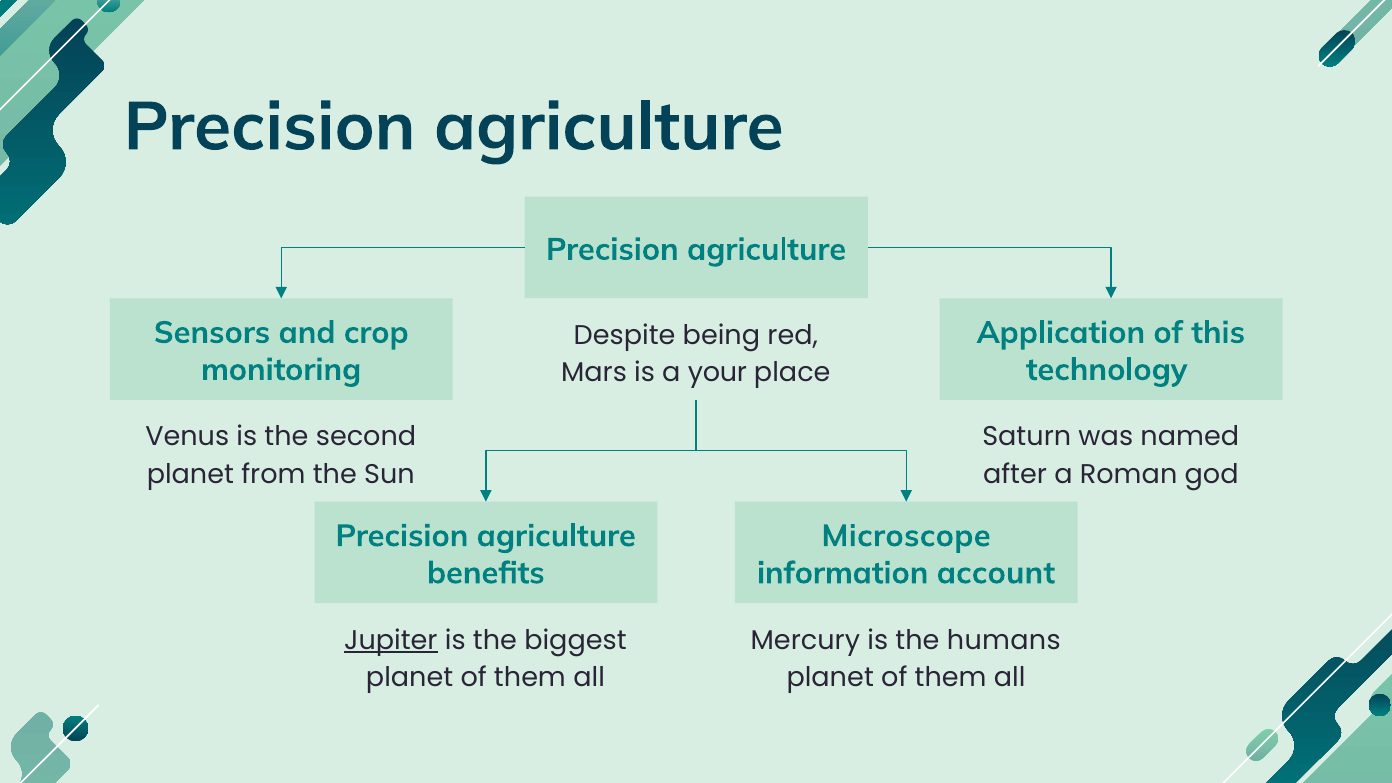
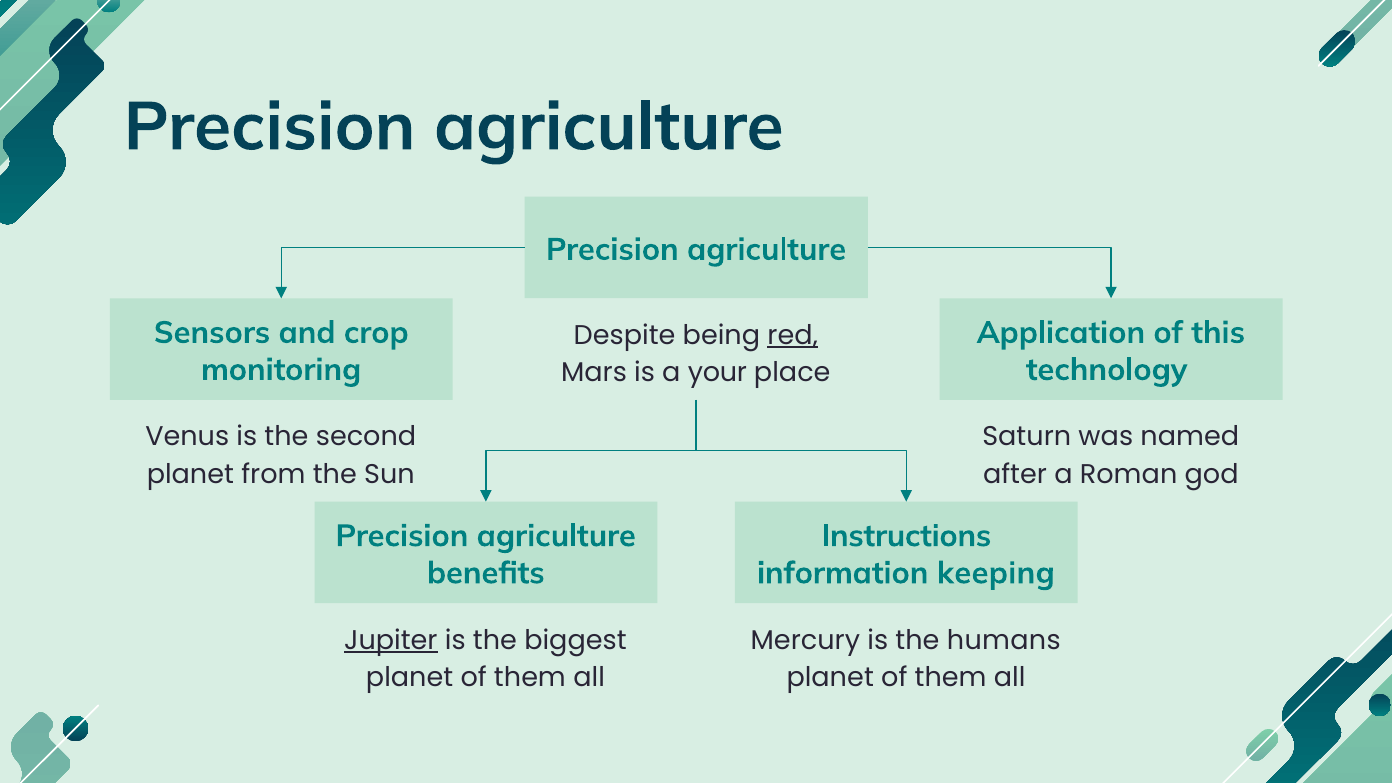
red underline: none -> present
Microscope: Microscope -> Instructions
account: account -> keeping
